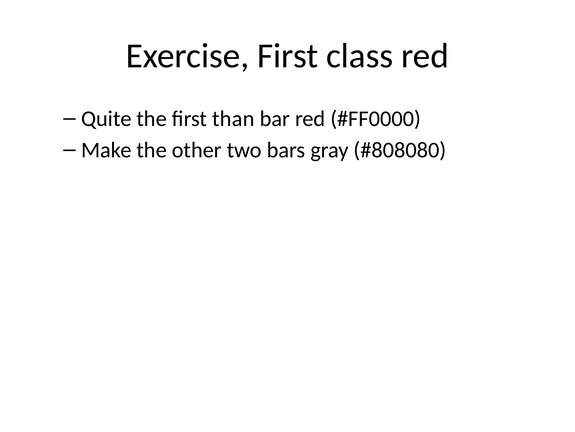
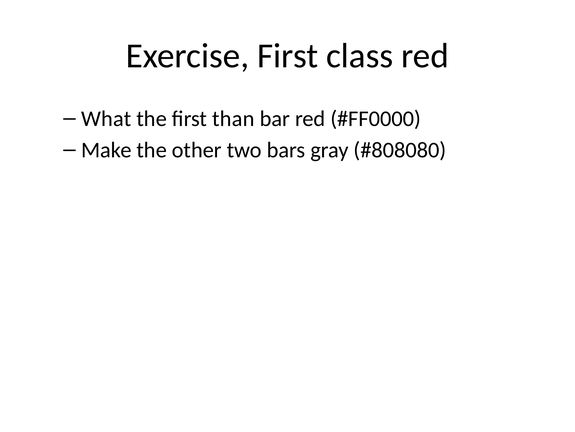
Quite: Quite -> What
